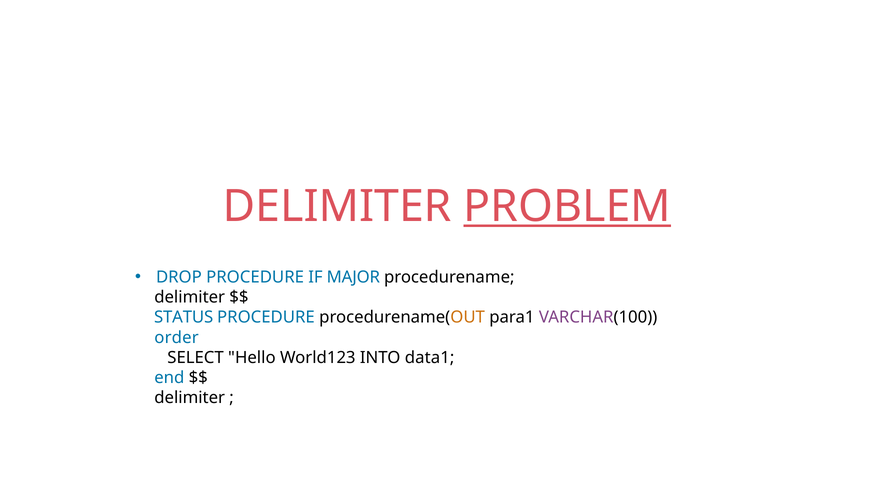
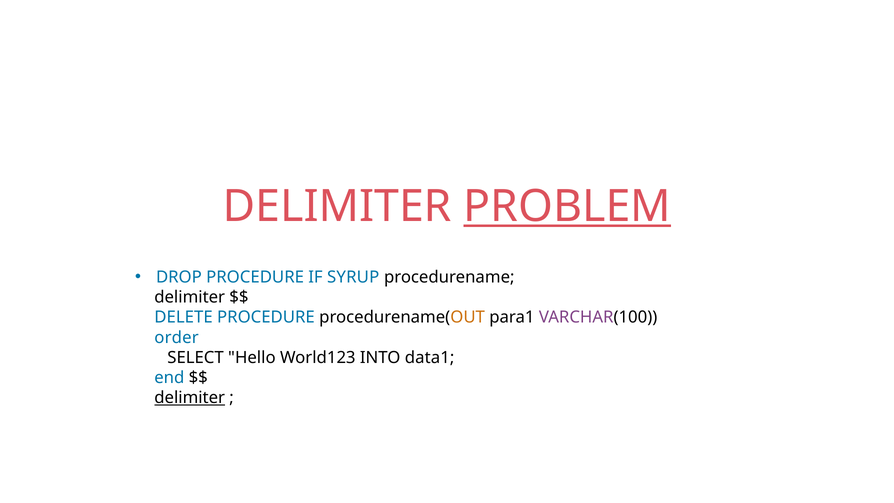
MAJOR: MAJOR -> SYRUP
STATUS: STATUS -> DELETE
delimiter at (190, 398) underline: none -> present
